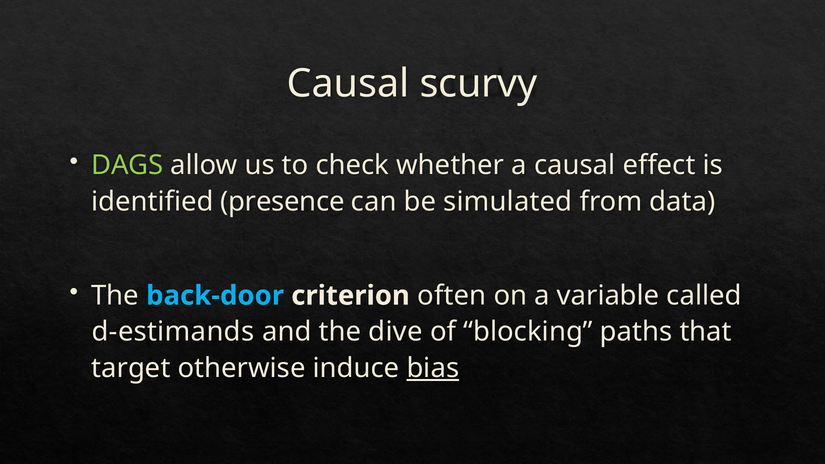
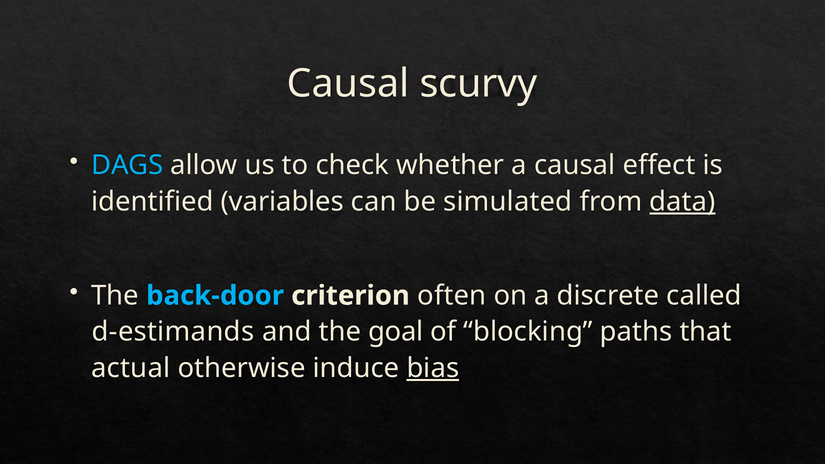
DAGS colour: light green -> light blue
presence: presence -> variables
data underline: none -> present
variable: variable -> discrete
dive: dive -> goal
target: target -> actual
